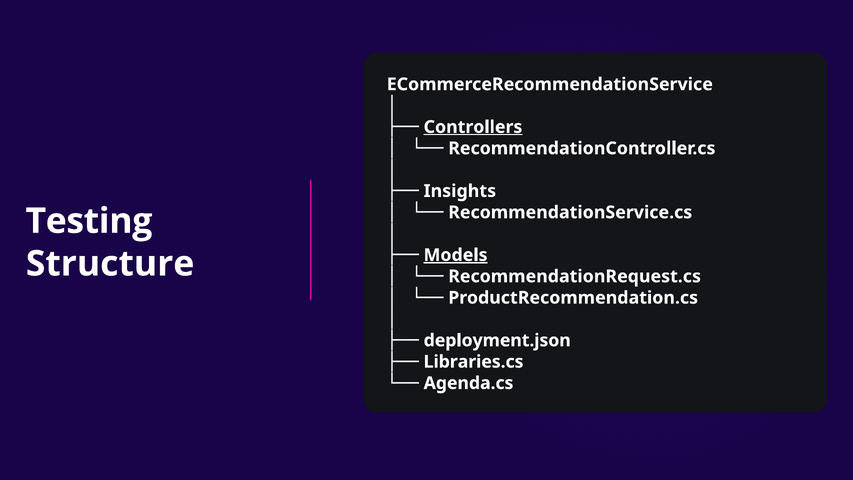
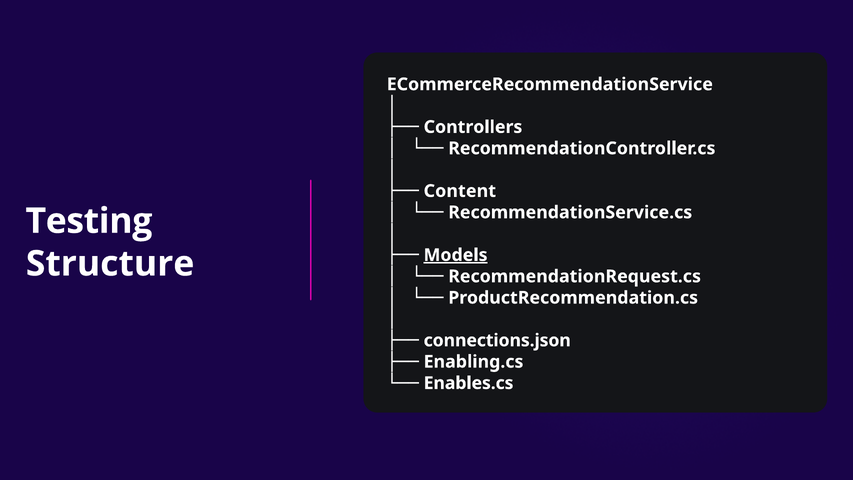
Controllers underline: present -> none
Insights: Insights -> Content
deployment.json: deployment.json -> connections.json
Libraries.cs: Libraries.cs -> Enabling.cs
Agenda.cs: Agenda.cs -> Enables.cs
